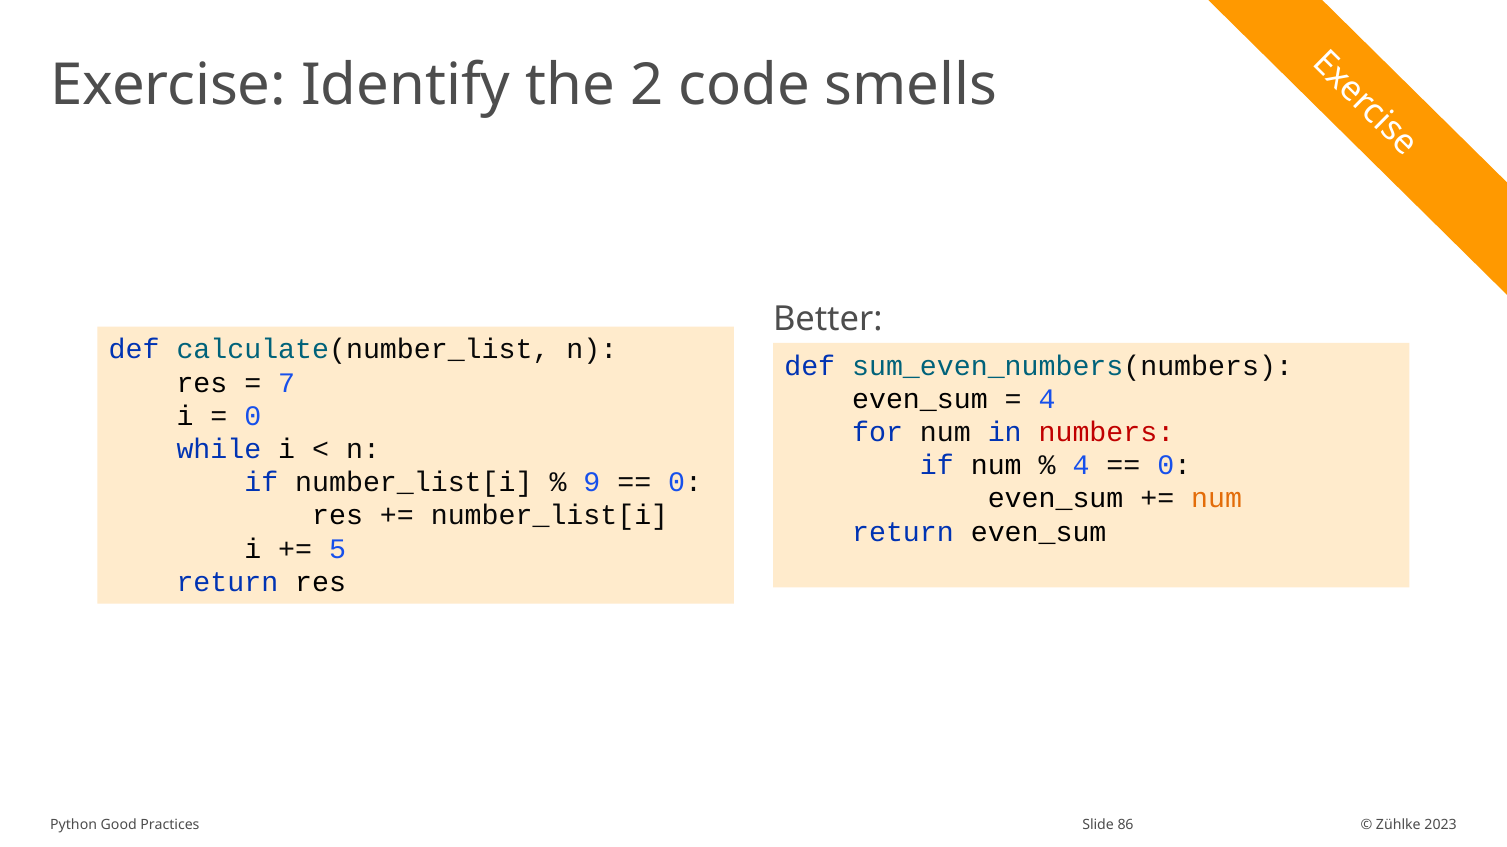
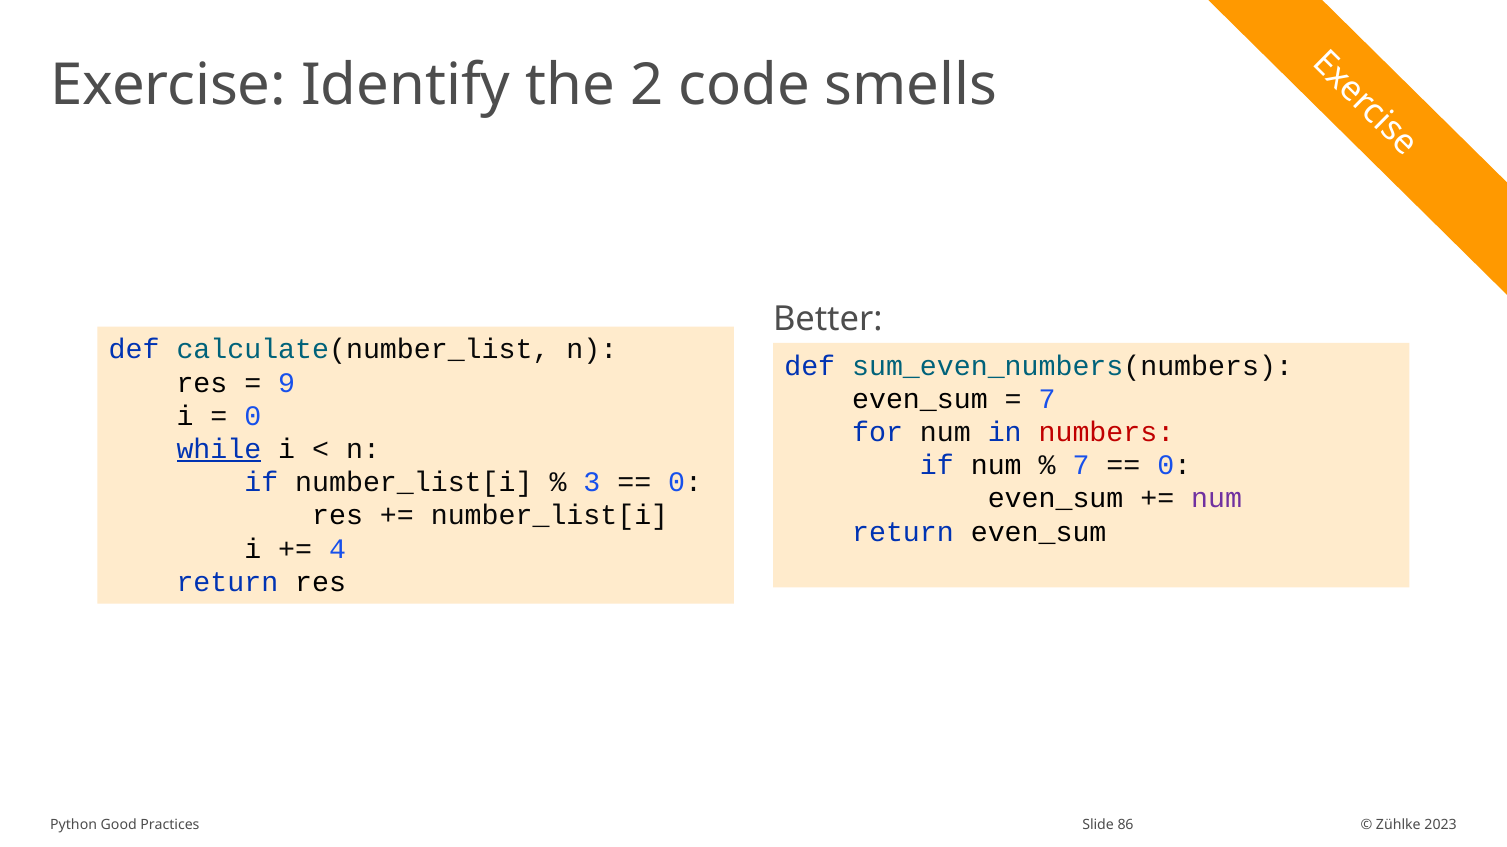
7: 7 -> 9
4 at (1047, 399): 4 -> 7
while underline: none -> present
4 at (1081, 466): 4 -> 7
9: 9 -> 3
num at (1217, 499) colour: orange -> purple
5: 5 -> 4
